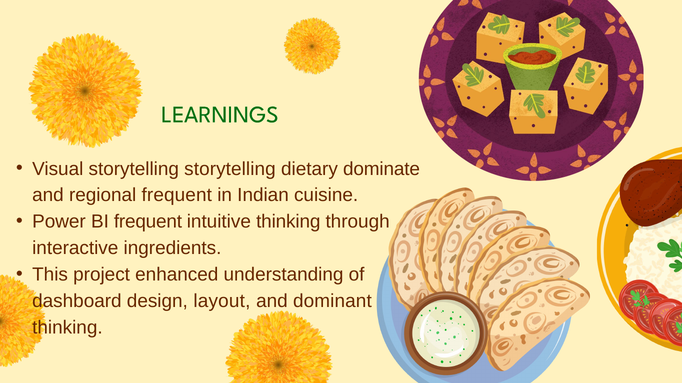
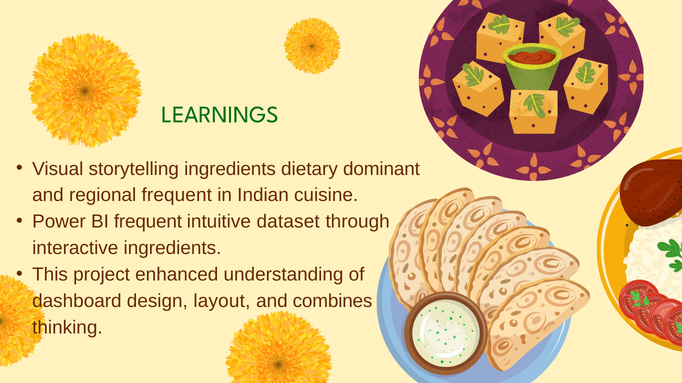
storytelling storytelling: storytelling -> ingredients
dominate: dominate -> dominant
intuitive thinking: thinking -> dataset
dominant: dominant -> combines
